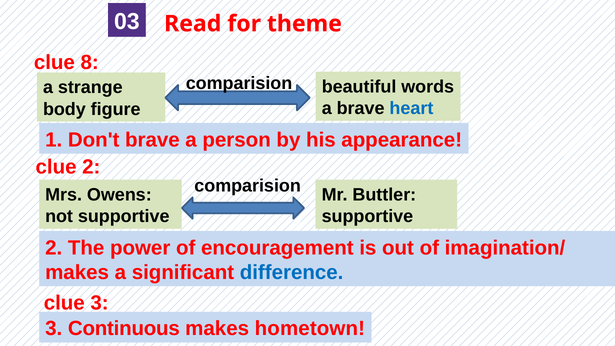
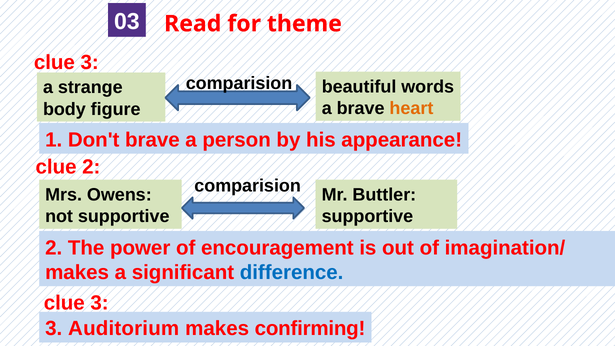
8 at (90, 62): 8 -> 3
heart colour: blue -> orange
Continuous: Continuous -> Auditorium
hometown: hometown -> confirming
